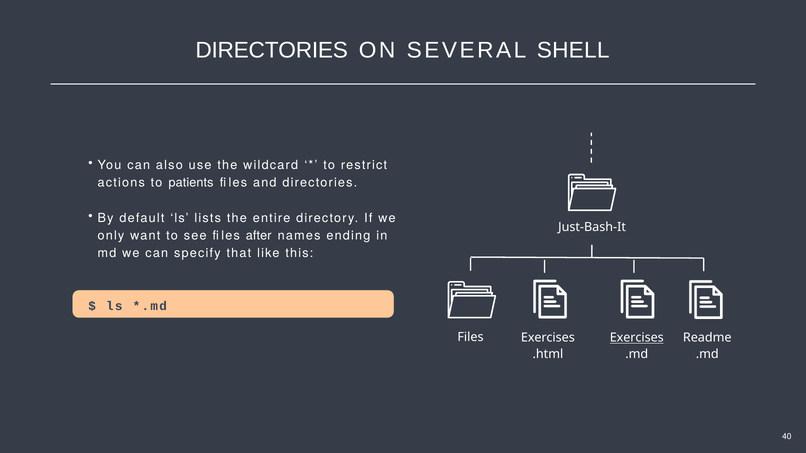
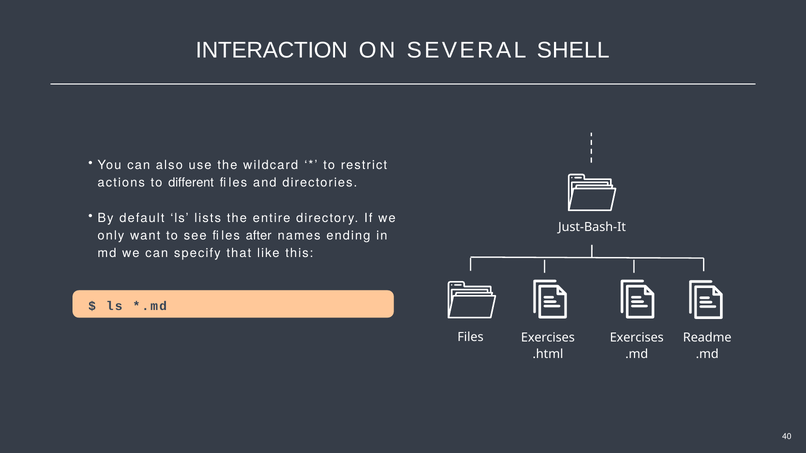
DIRECTORIES at (272, 50): DIRECTORIES -> INTERACTION
patients: patients -> different
Exercises at (637, 338) underline: present -> none
